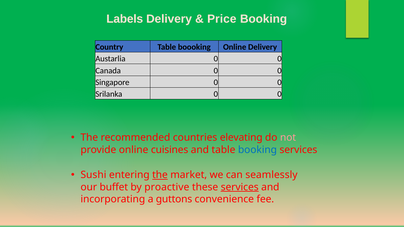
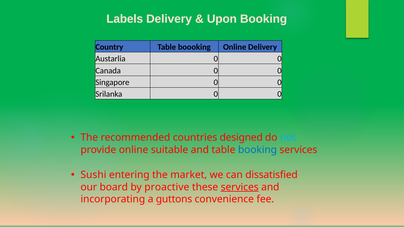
Price: Price -> Upon
elevating: elevating -> designed
not colour: pink -> light blue
cuisines: cuisines -> suitable
the at (160, 175) underline: present -> none
seamlessly: seamlessly -> dissatisfied
buffet: buffet -> board
